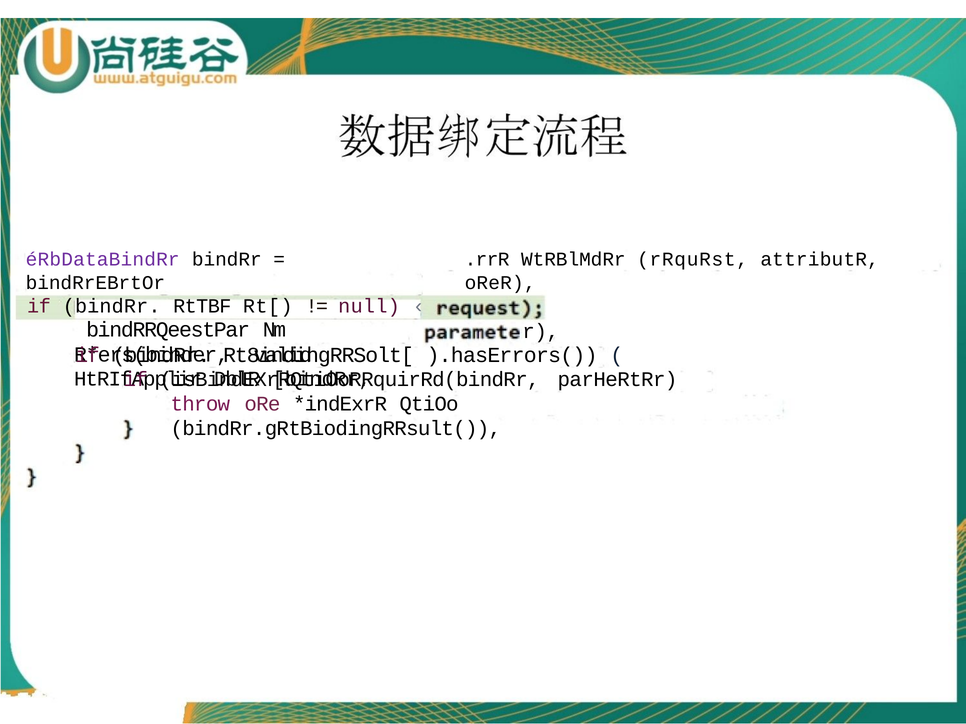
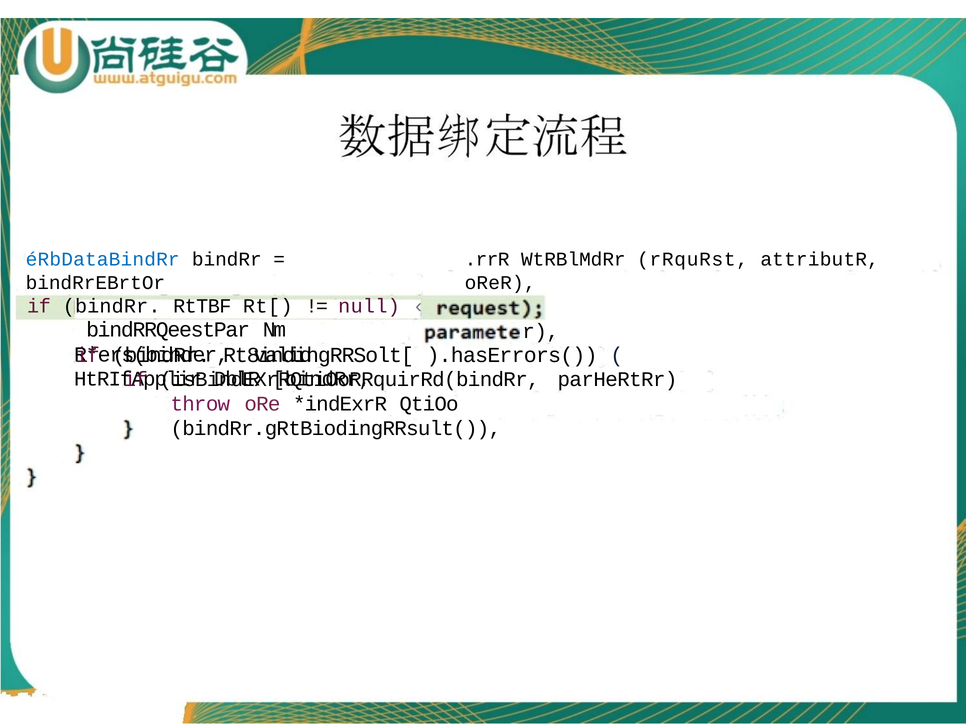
éRbDataBindRr colour: purple -> blue
